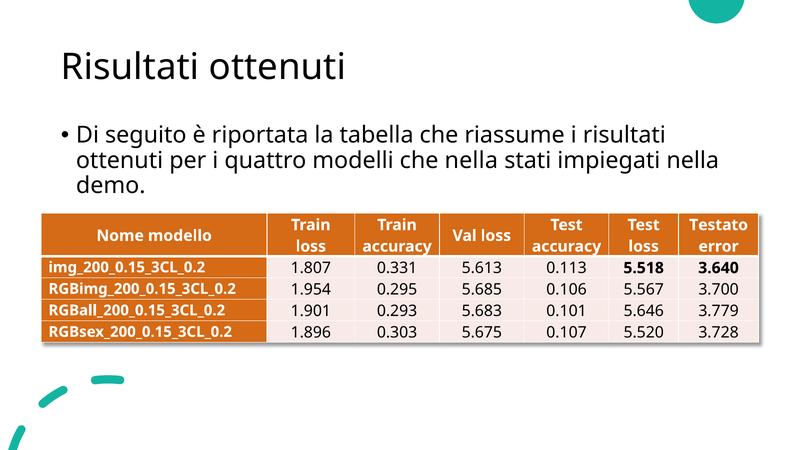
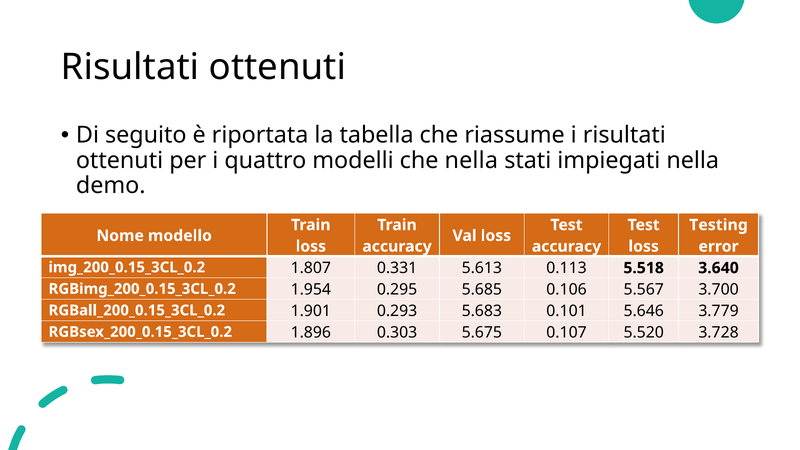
Testato: Testato -> Testing
